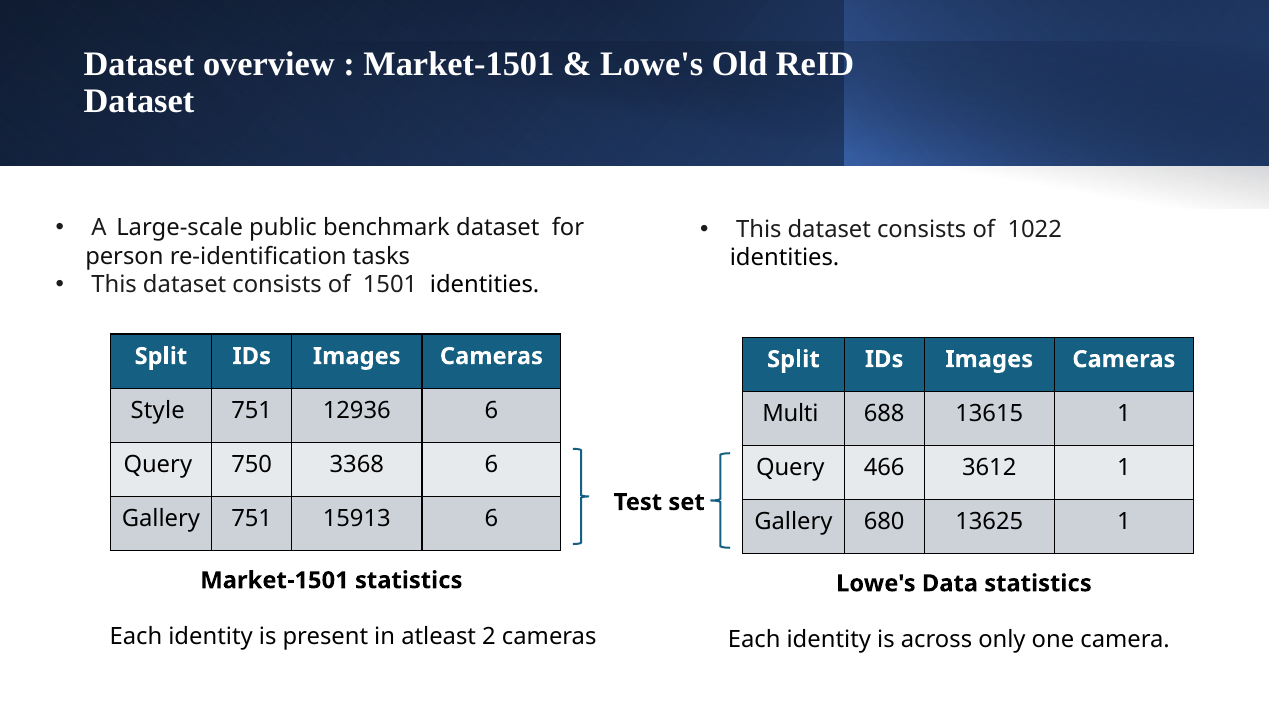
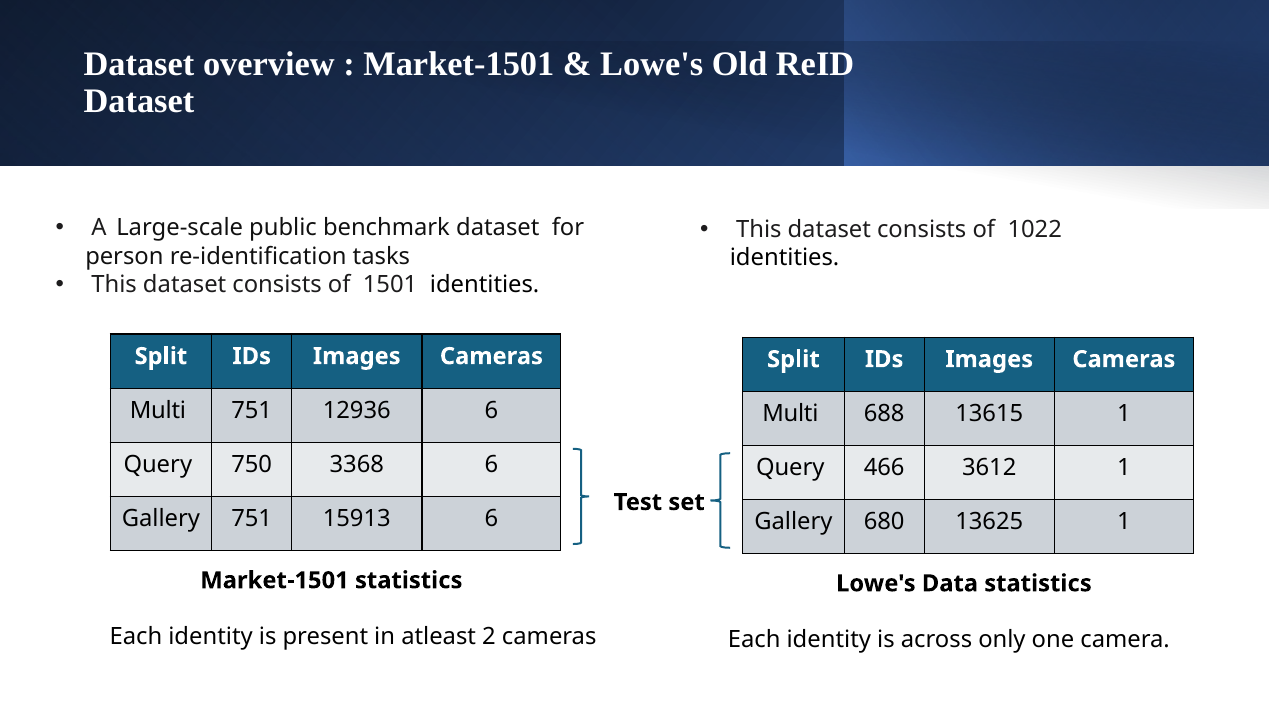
Style at (158, 410): Style -> Multi
